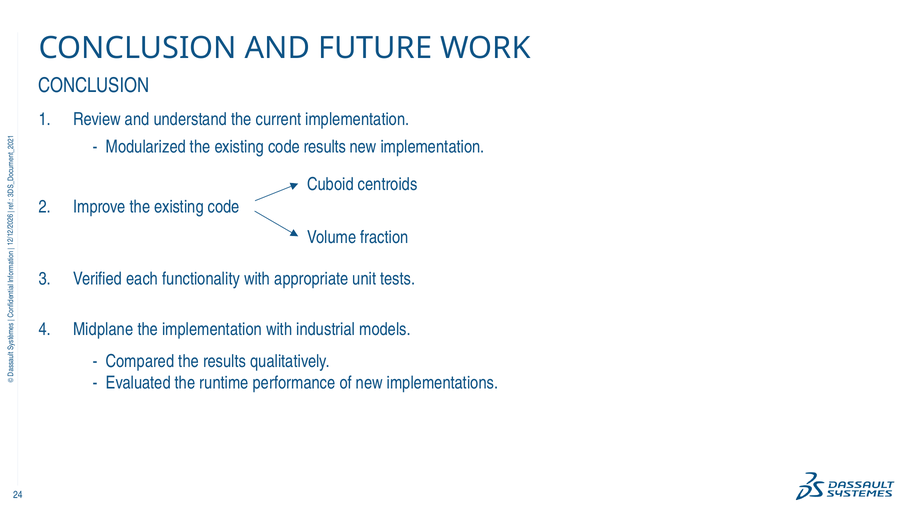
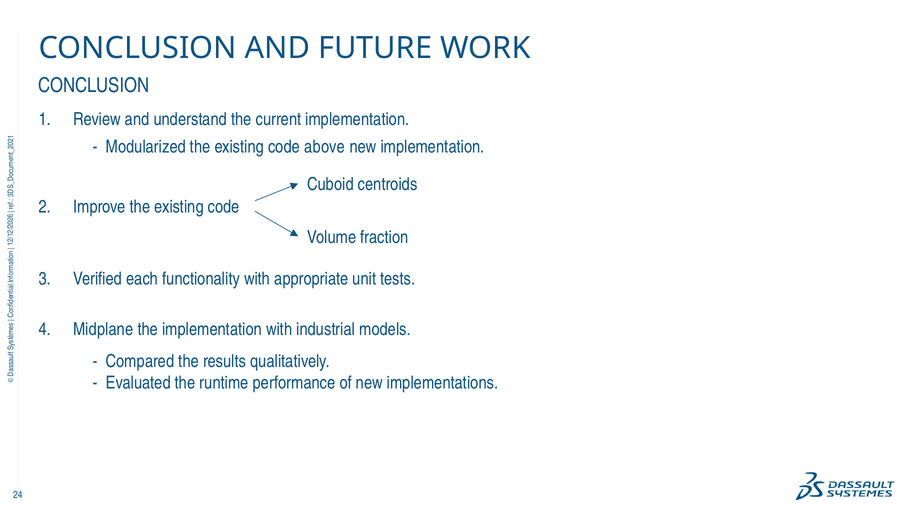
code results: results -> above
